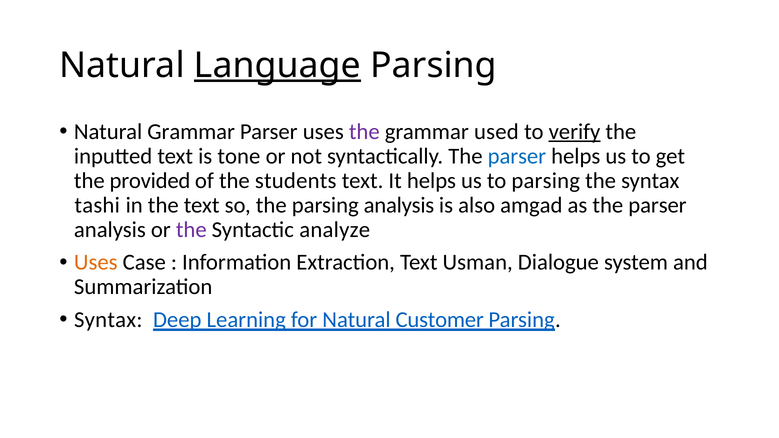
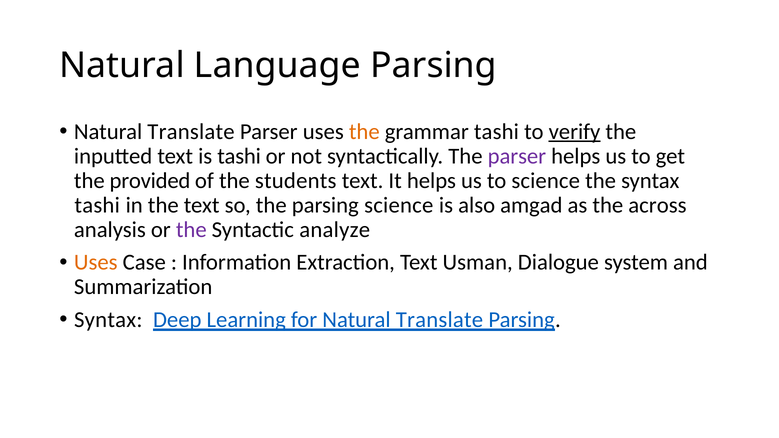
Language underline: present -> none
Grammar at (191, 132): Grammar -> Translate
the at (364, 132) colour: purple -> orange
grammar used: used -> tashi
is tone: tone -> tashi
parser at (517, 156) colour: blue -> purple
to parsing: parsing -> science
parsing analysis: analysis -> science
as the parser: parser -> across
for Natural Customer: Customer -> Translate
